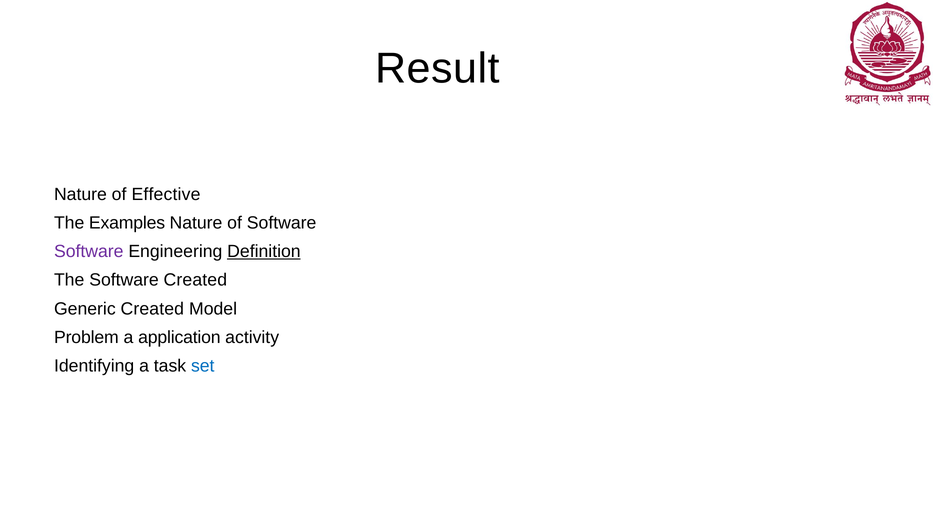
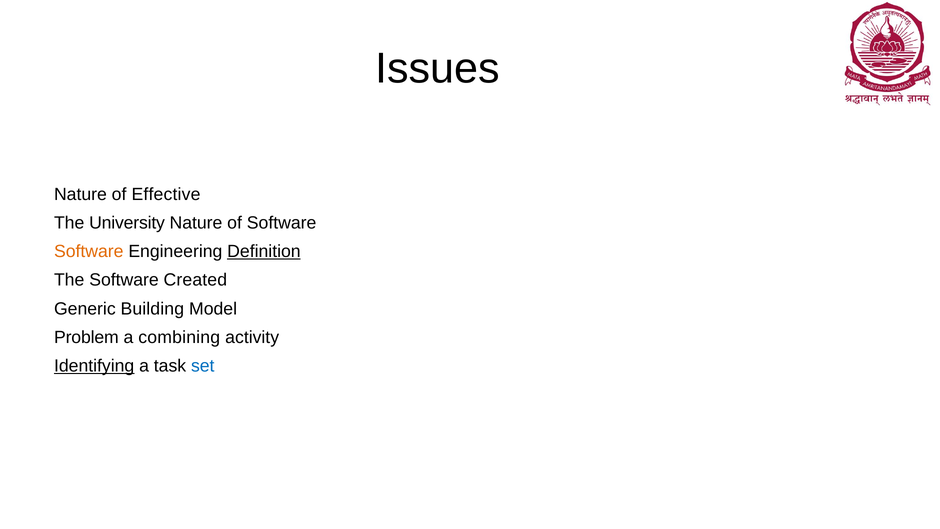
Result: Result -> Issues
Examples: Examples -> University
Software at (89, 251) colour: purple -> orange
Generic Created: Created -> Building
application: application -> combining
Identifying underline: none -> present
